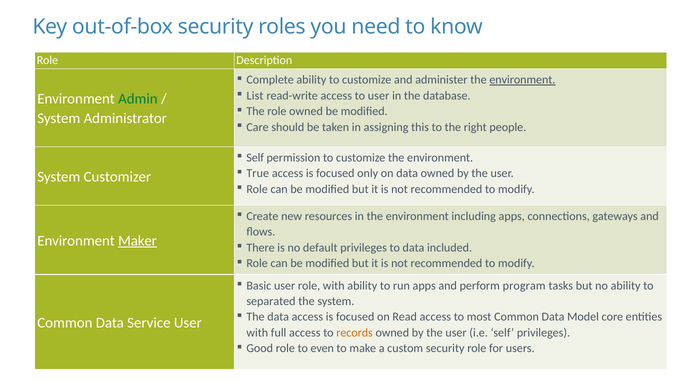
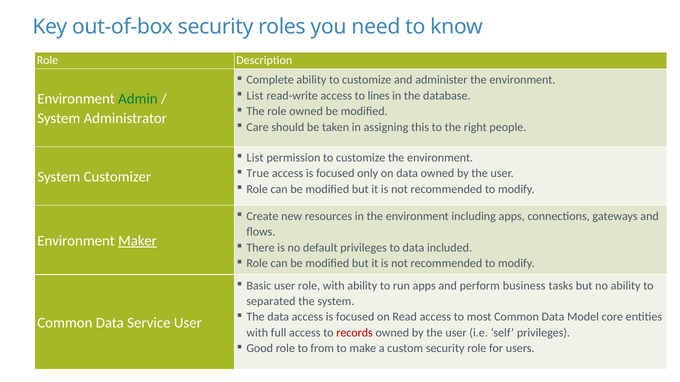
environment at (522, 80) underline: present -> none
to user: user -> lines
Self at (255, 158): Self -> List
program: program -> business
records colour: orange -> red
even: even -> from
